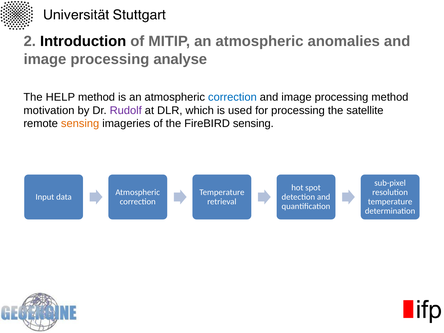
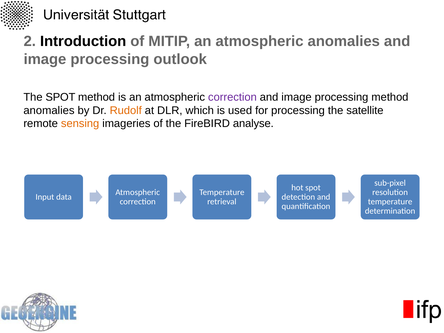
analyse: analyse -> outlook
The HELP: HELP -> SPOT
correction at (232, 97) colour: blue -> purple
motivation at (49, 110): motivation -> anomalies
Rudolf colour: purple -> orange
FireBIRD sensing: sensing -> analyse
